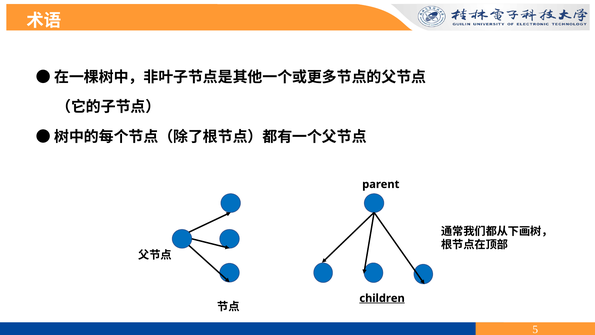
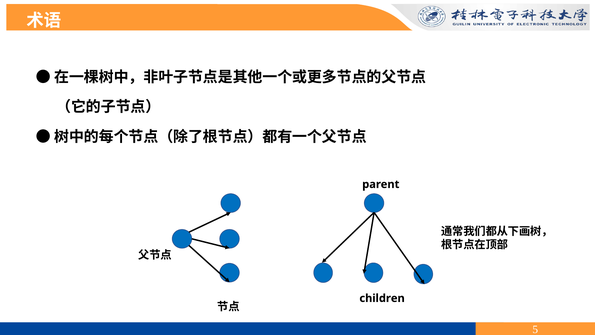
children underline: present -> none
